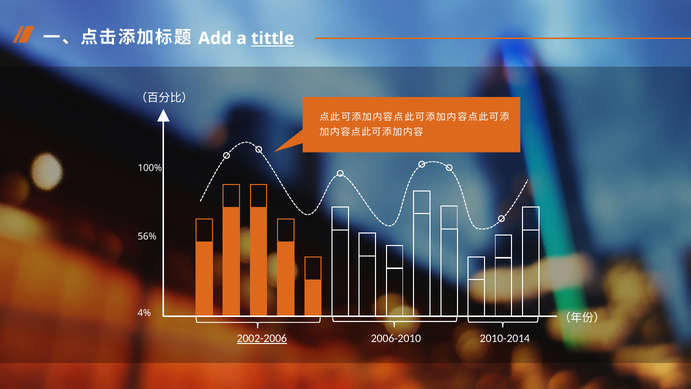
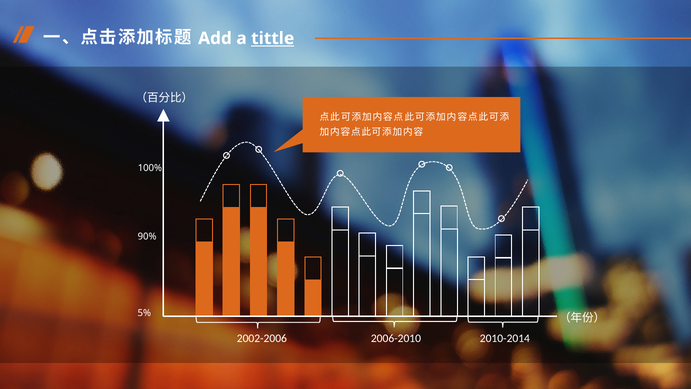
56%: 56% -> 90%
4%: 4% -> 5%
2002-2006 underline: present -> none
